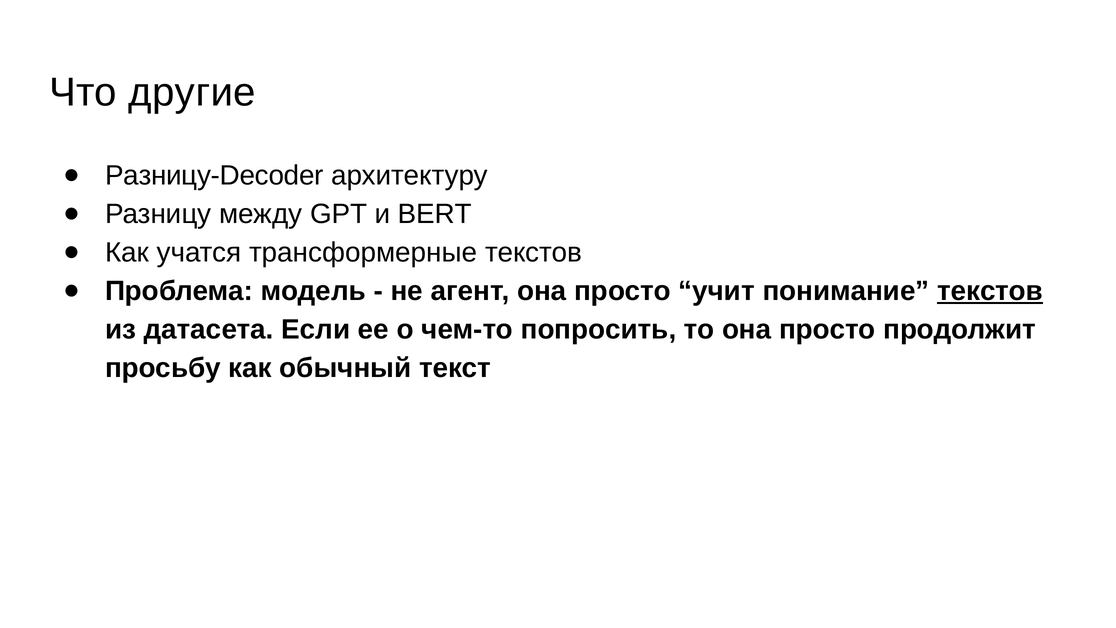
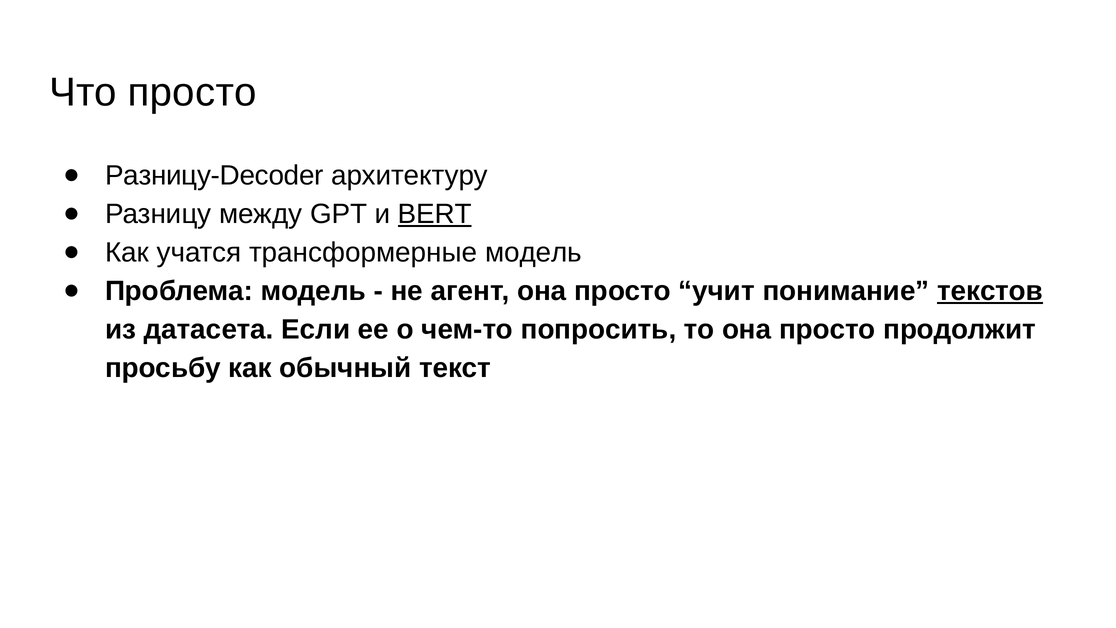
Что другие: другие -> просто
BERT underline: none -> present
трансформерные текстов: текстов -> модель
